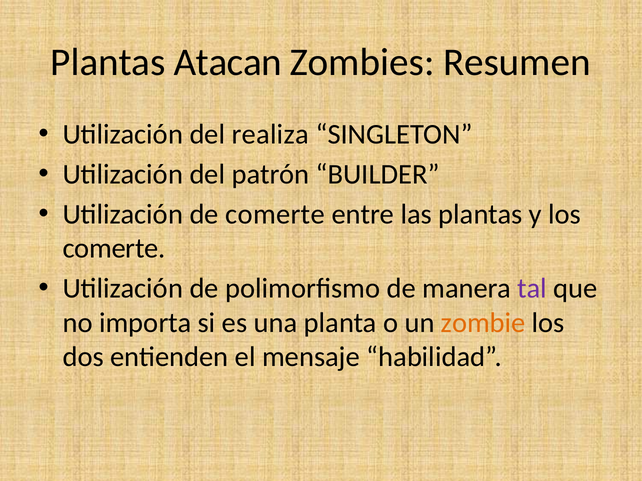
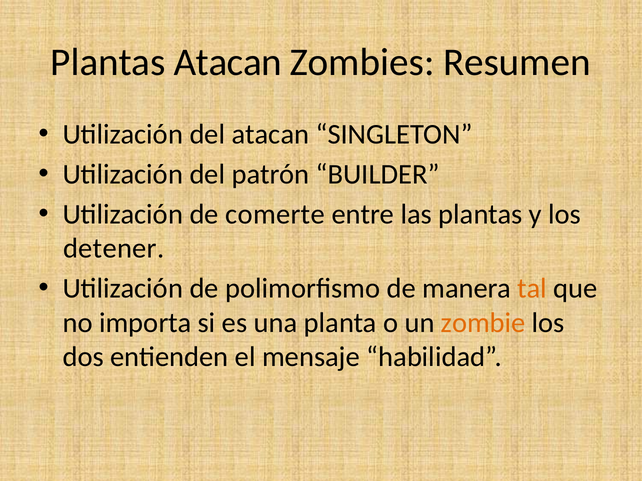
del realiza: realiza -> atacan
comerte at (114, 249): comerte -> detener
tal colour: purple -> orange
